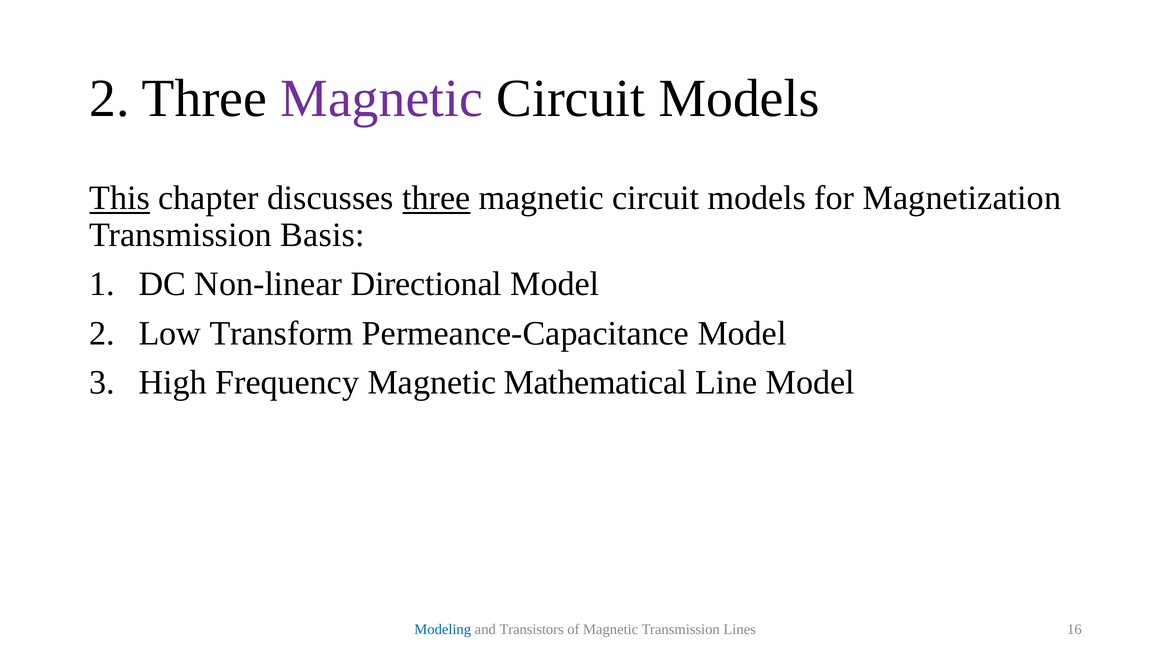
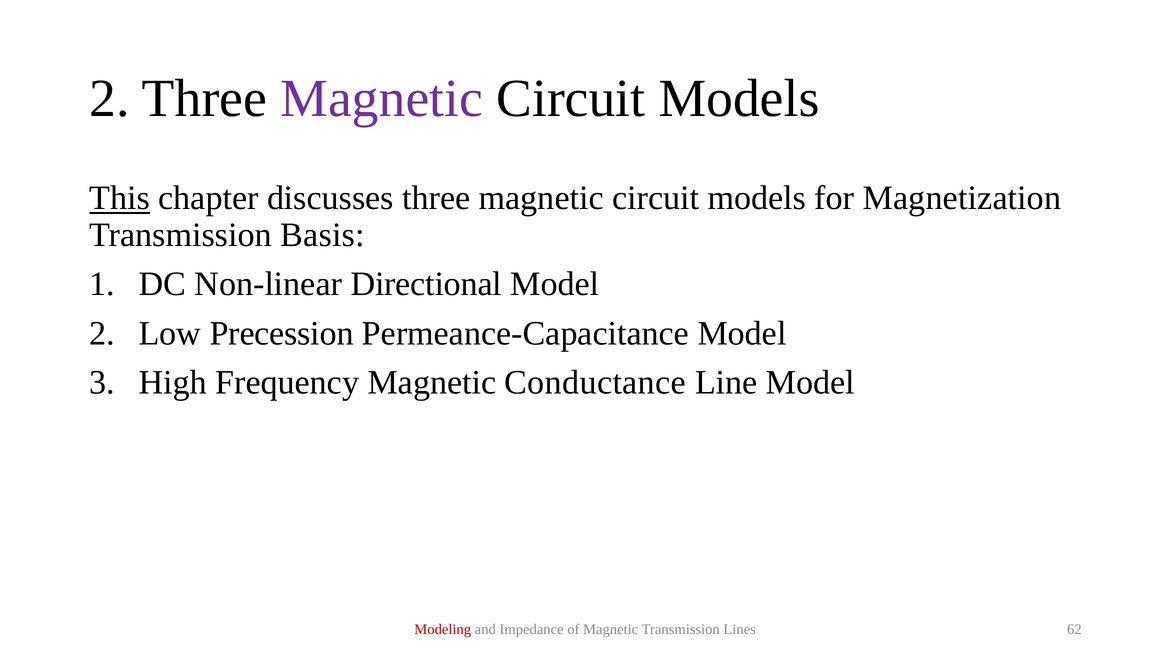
three at (436, 198) underline: present -> none
Transform: Transform -> Precession
Mathematical: Mathematical -> Conductance
Modeling colour: blue -> red
Transistors: Transistors -> Impedance
16: 16 -> 62
